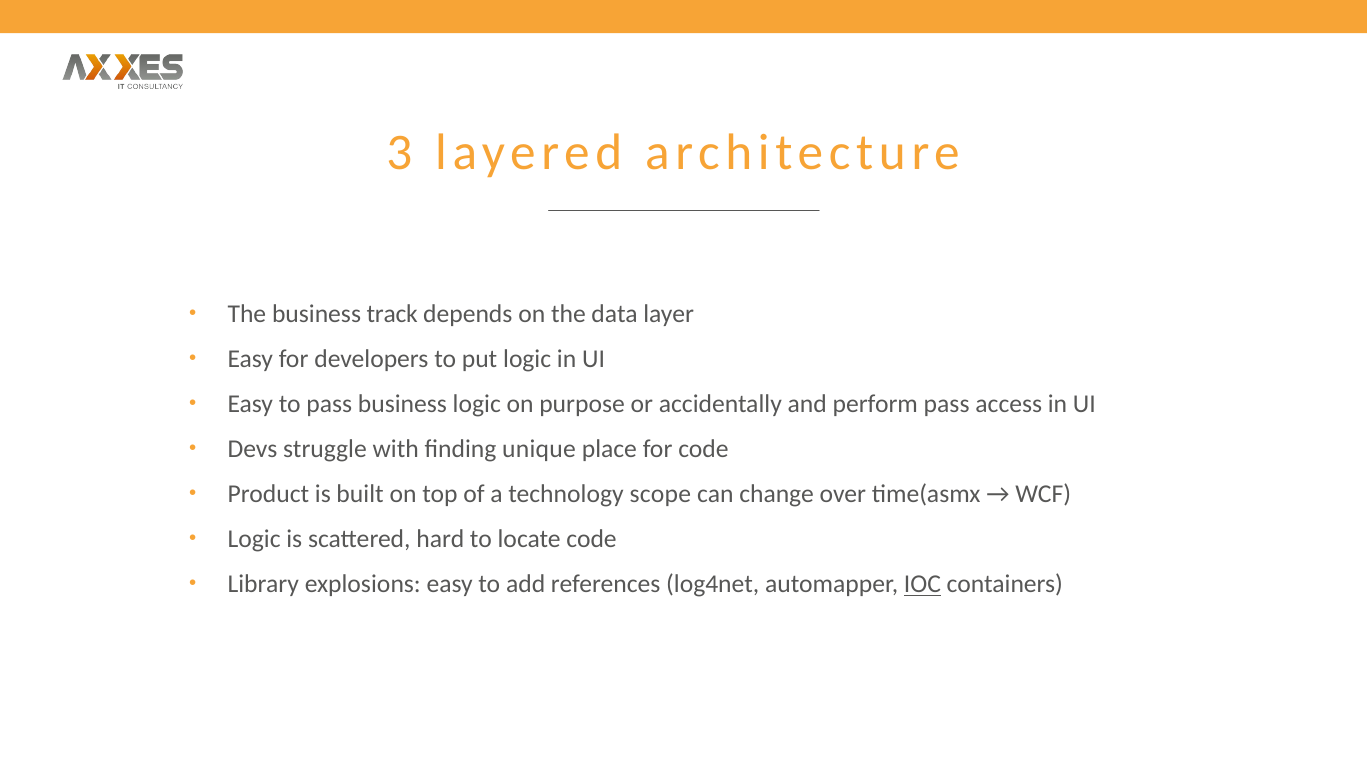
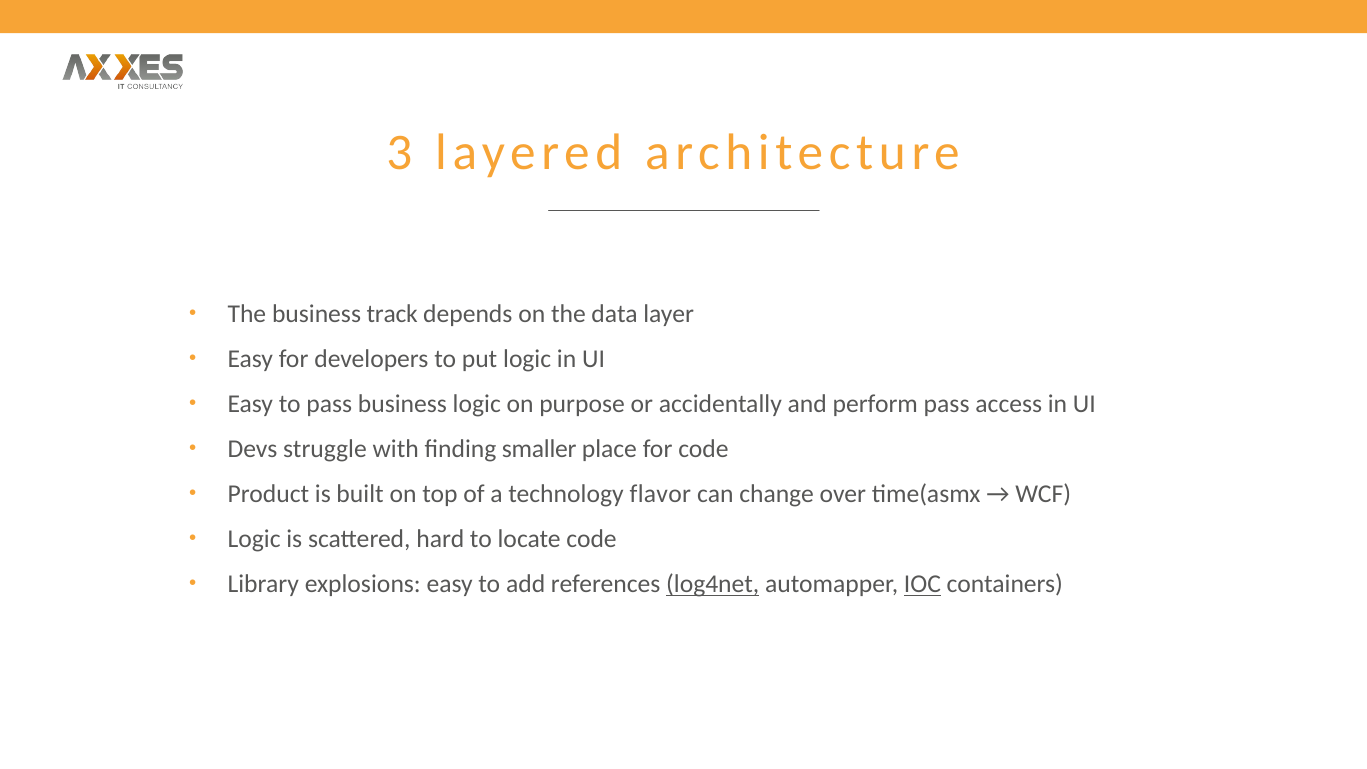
unique: unique -> smaller
scope: scope -> flavor
log4net underline: none -> present
